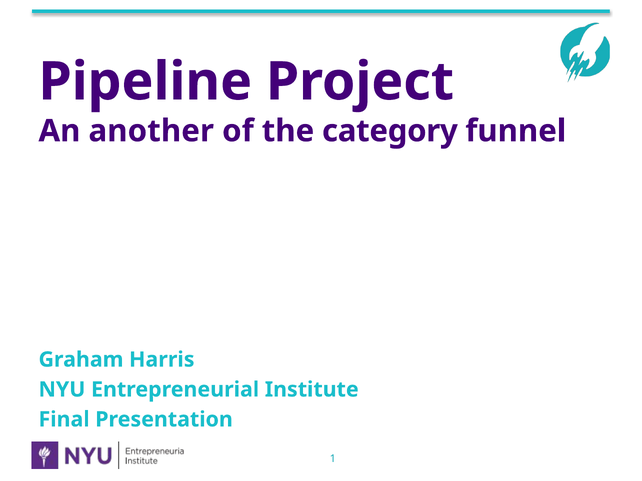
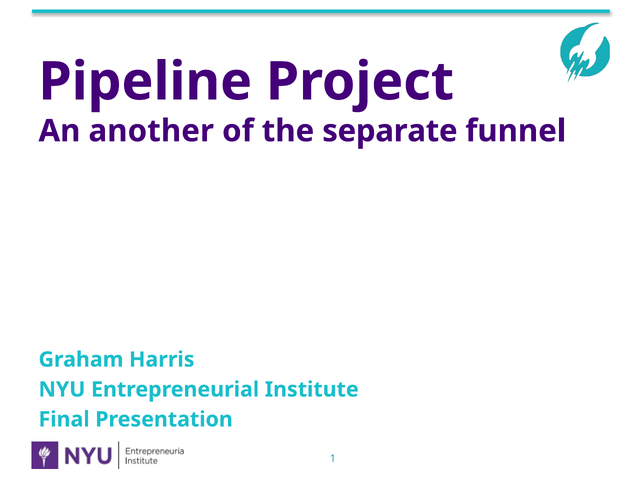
category: category -> separate
